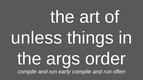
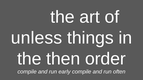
args: args -> then
